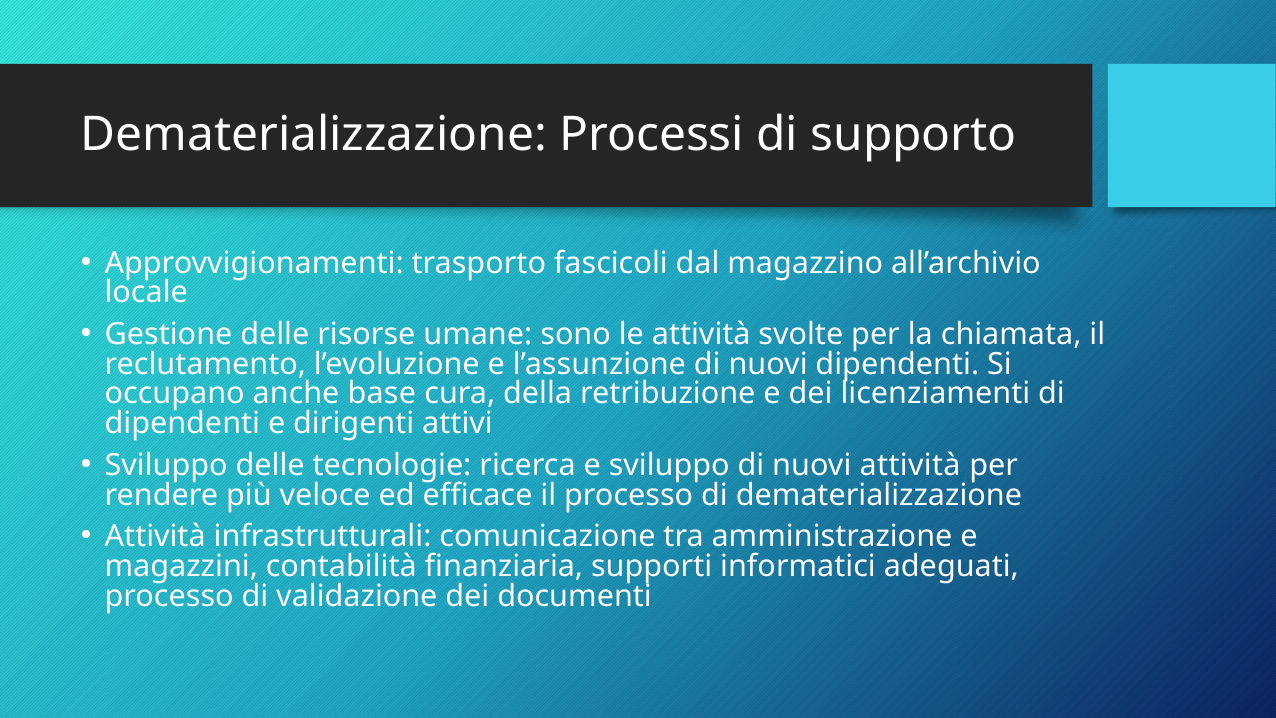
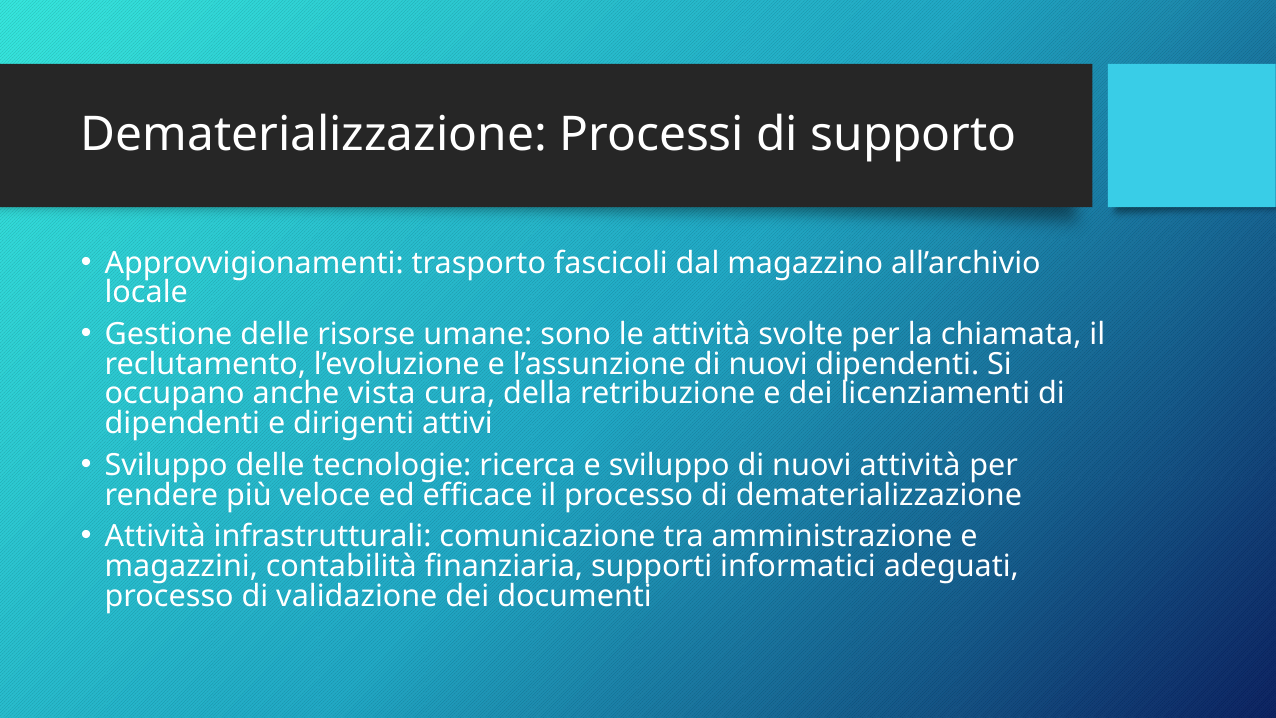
base: base -> vista
